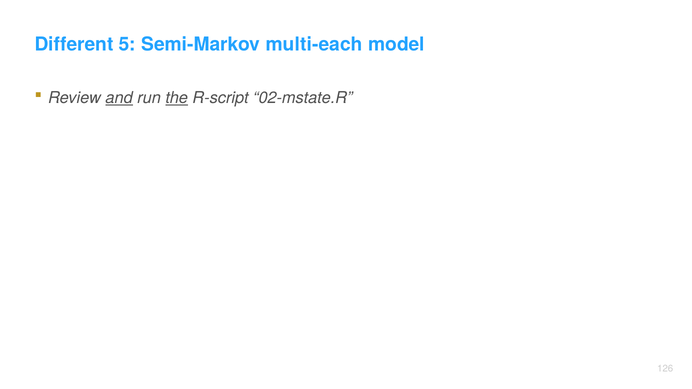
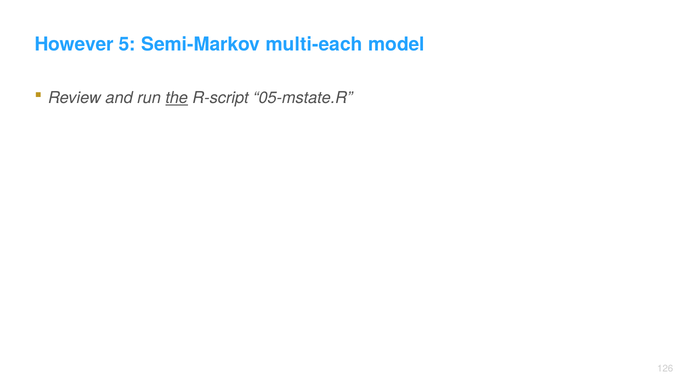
Different: Different -> However
and underline: present -> none
02-mstate.R: 02-mstate.R -> 05-mstate.R
